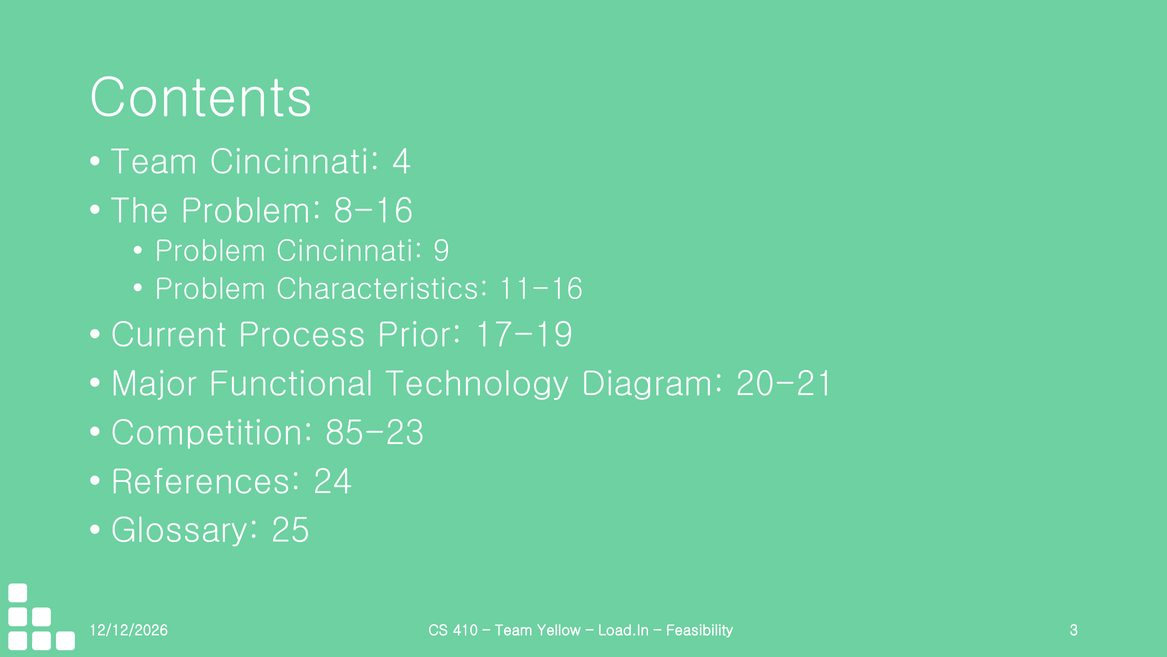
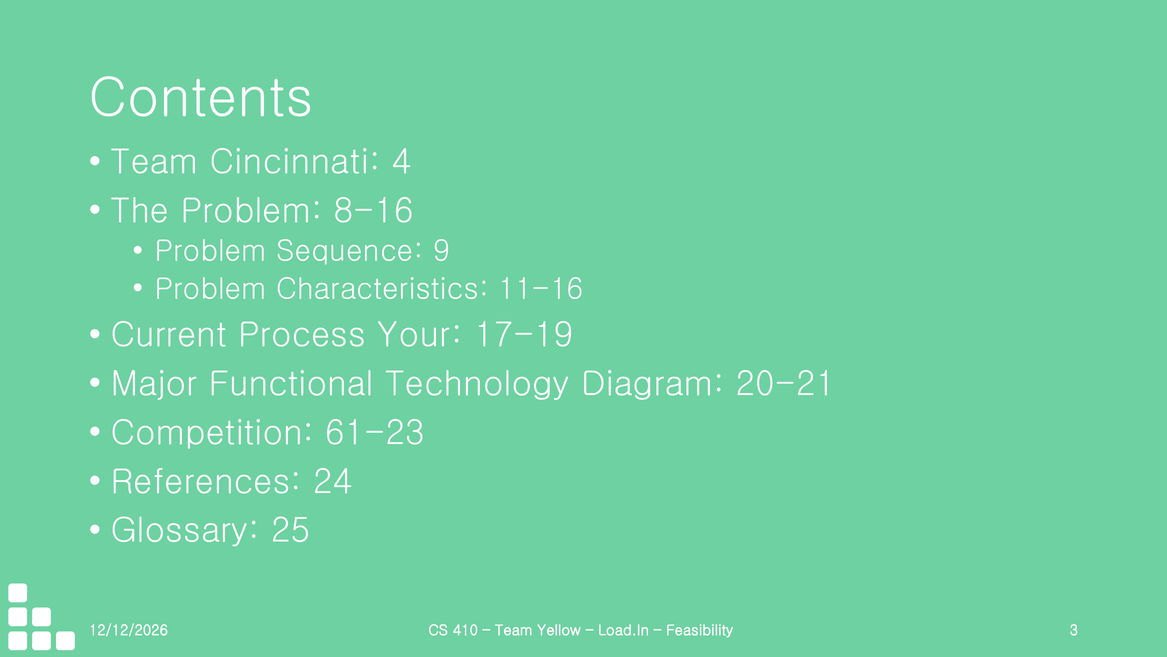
Problem Cincinnati: Cincinnati -> Sequence
Prior: Prior -> Your
85-23: 85-23 -> 61-23
